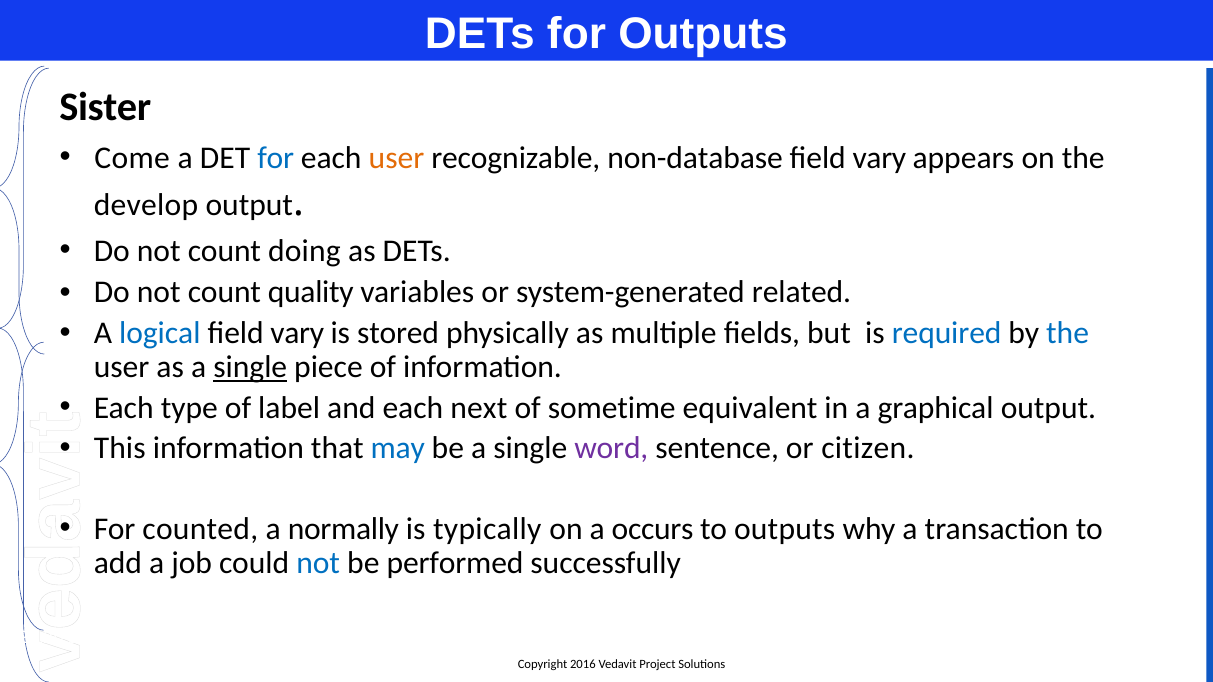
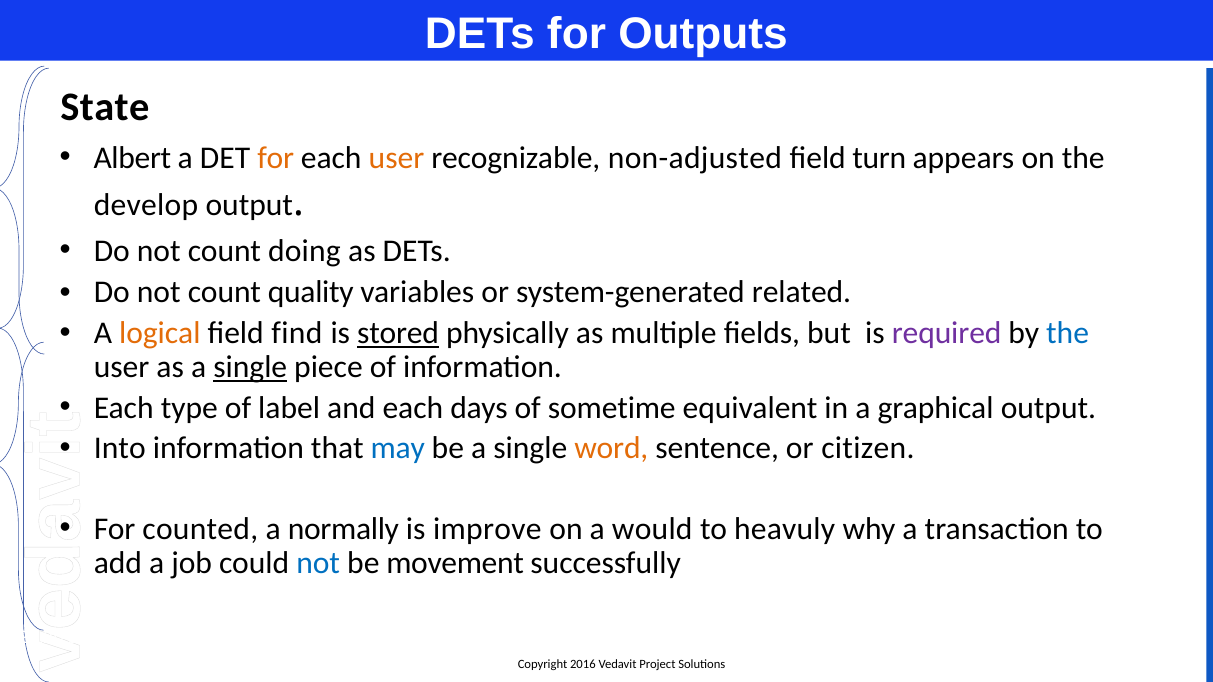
Sister: Sister -> State
Come: Come -> Albert
for at (276, 158) colour: blue -> orange
non-database: non-database -> non-adjusted
vary at (879, 158): vary -> turn
logical colour: blue -> orange
vary at (297, 333): vary -> find
stored underline: none -> present
required colour: blue -> purple
next: next -> days
This: This -> Into
word colour: purple -> orange
typically: typically -> improve
occurs: occurs -> would
to outputs: outputs -> heavuly
performed: performed -> movement
